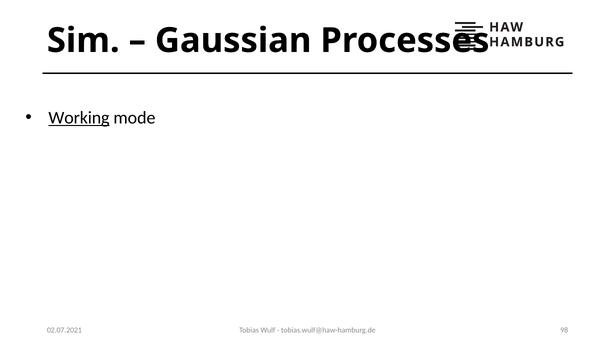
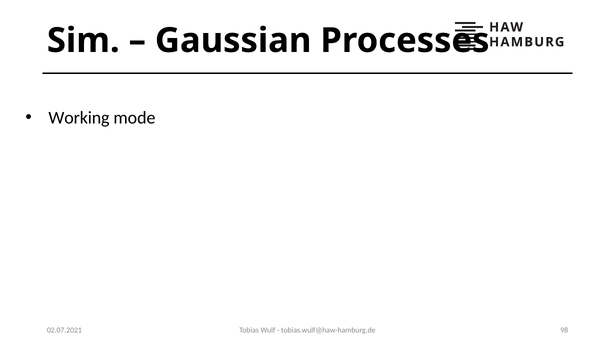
Working underline: present -> none
